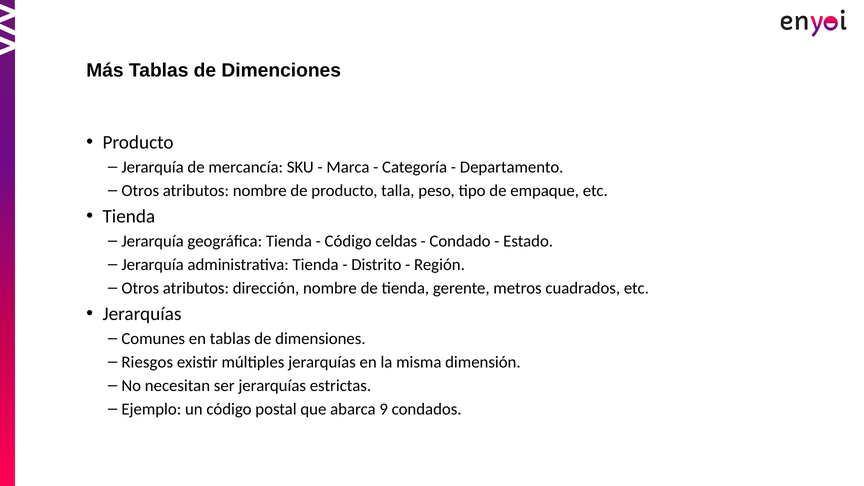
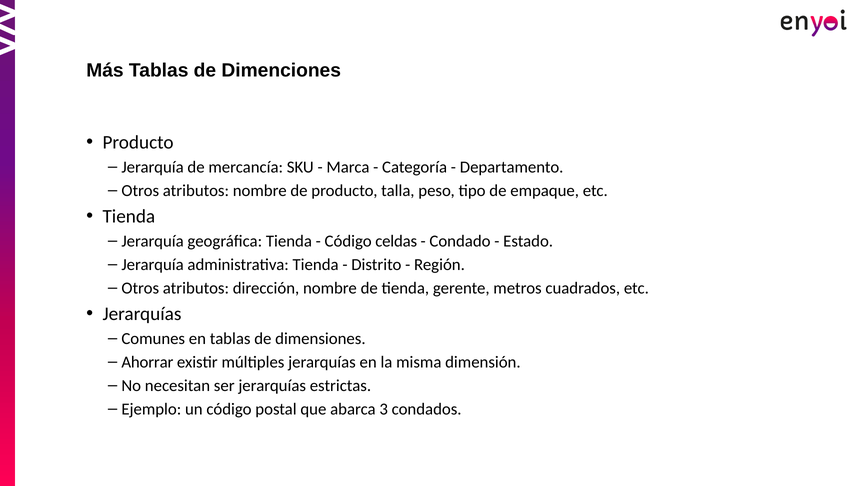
Riesgos: Riesgos -> Ahorrar
9: 9 -> 3
